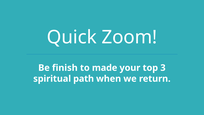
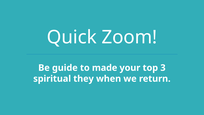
finish: finish -> guide
path: path -> they
